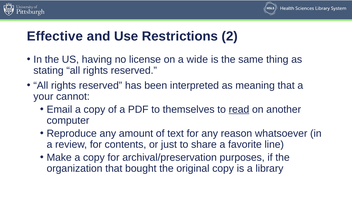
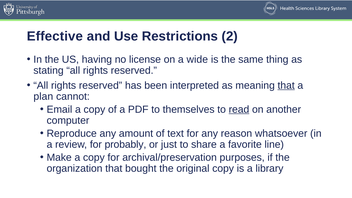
that at (286, 85) underline: none -> present
your: your -> plan
contents: contents -> probably
